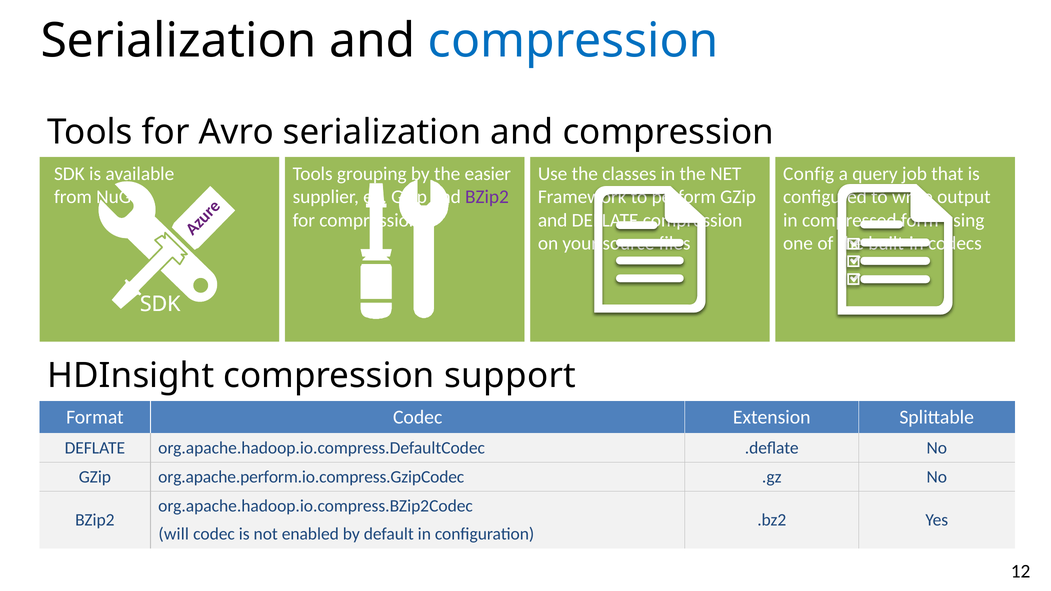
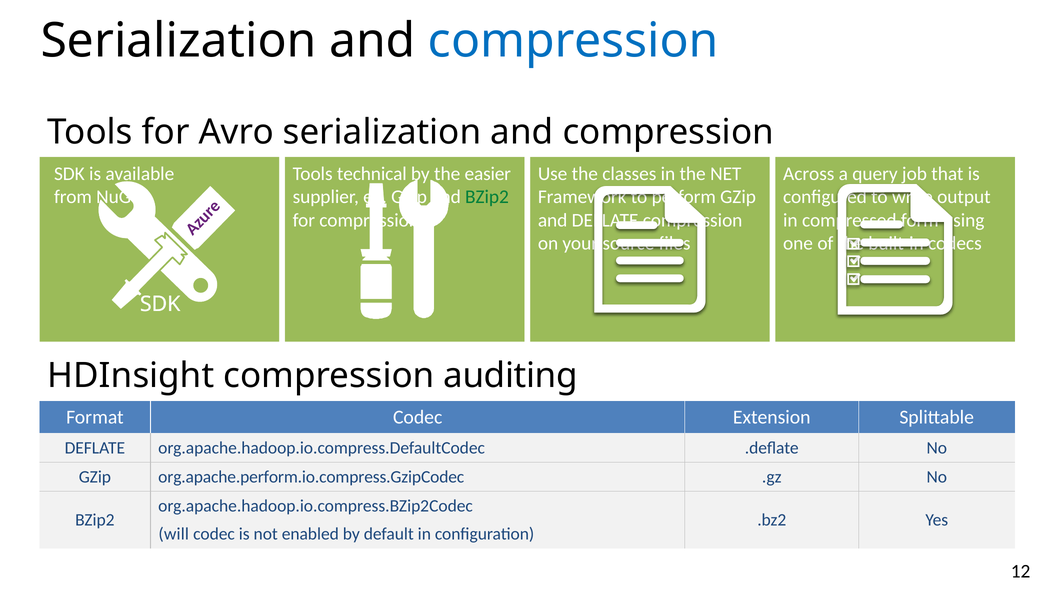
grouping: grouping -> technical
Config: Config -> Across
BZip2 at (487, 197) colour: purple -> green
support: support -> auditing
